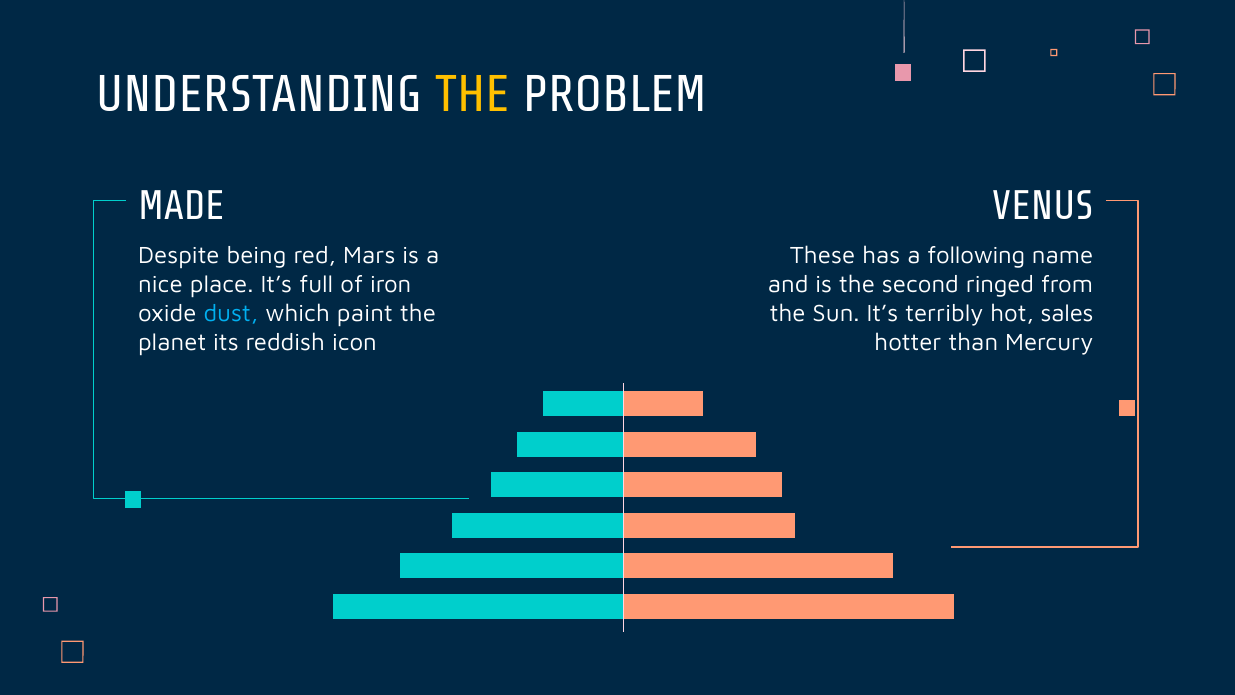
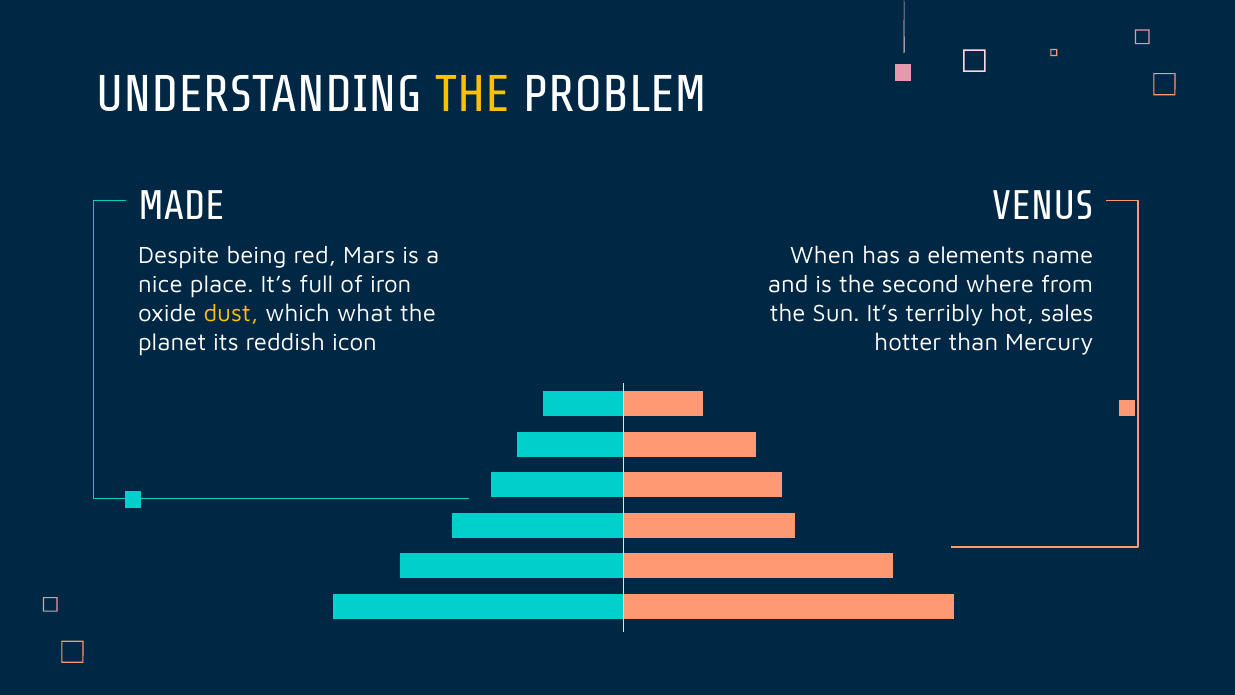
These: These -> When
following: following -> elements
ringed: ringed -> where
dust colour: light blue -> yellow
paint: paint -> what
